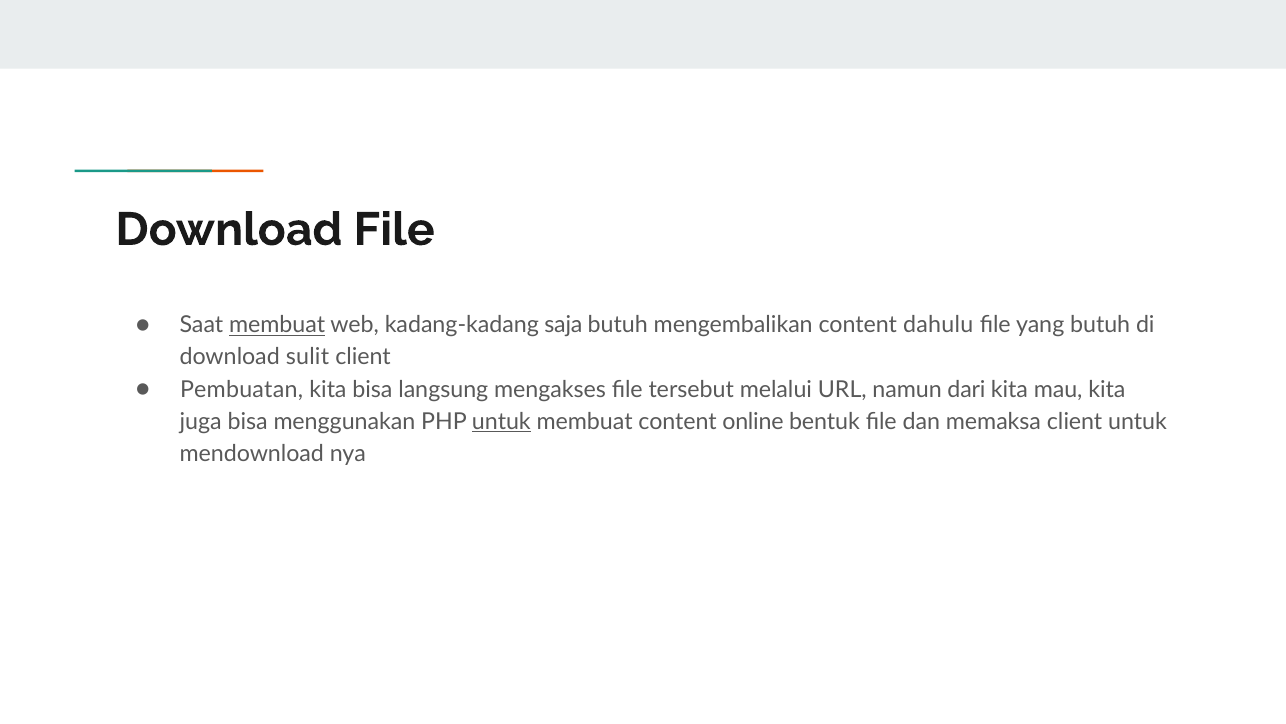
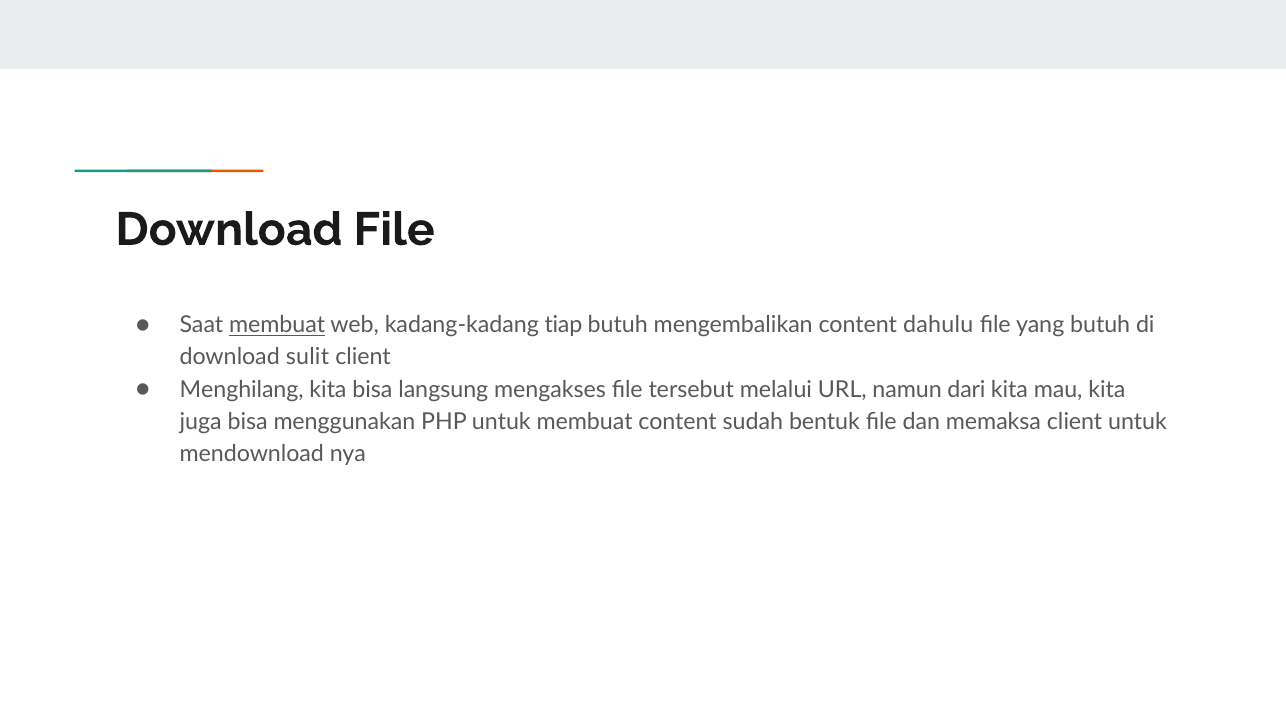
saja: saja -> tiap
Pembuatan: Pembuatan -> Menghilang
untuk at (501, 421) underline: present -> none
online: online -> sudah
